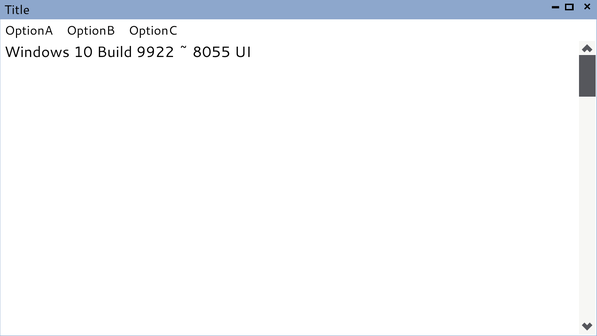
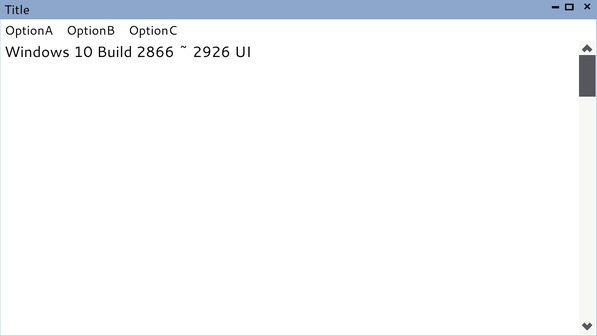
9922: 9922 -> 2866
8055: 8055 -> 2926
